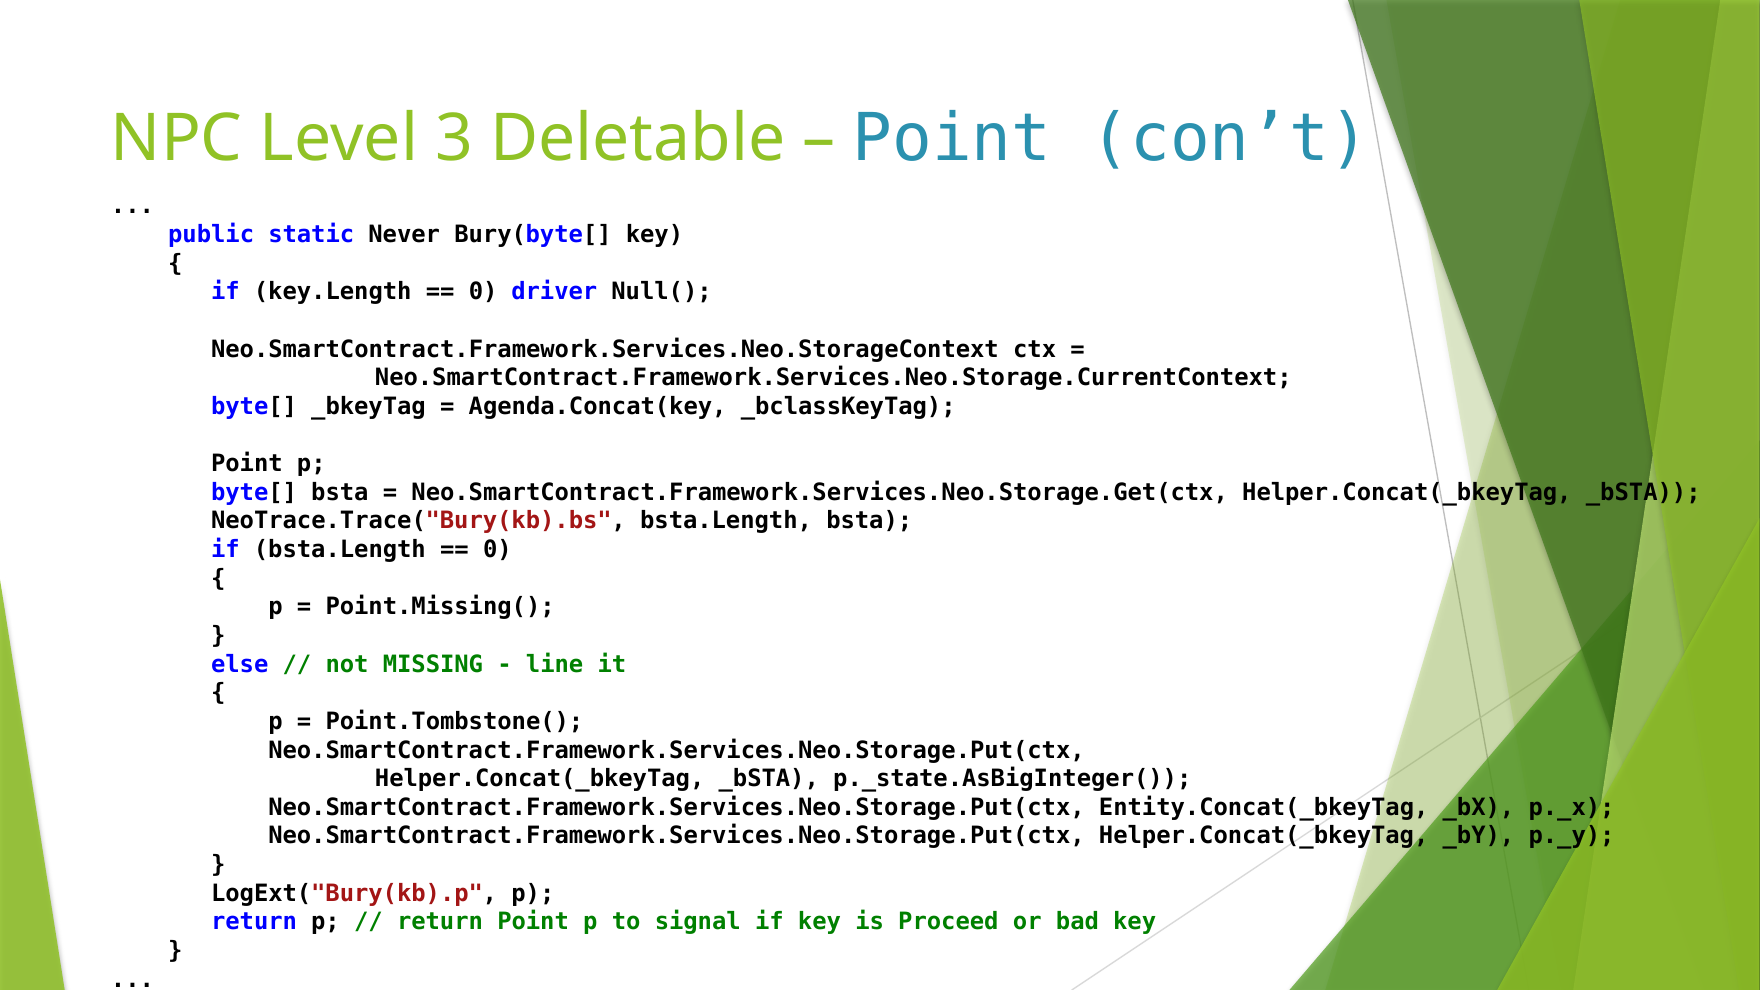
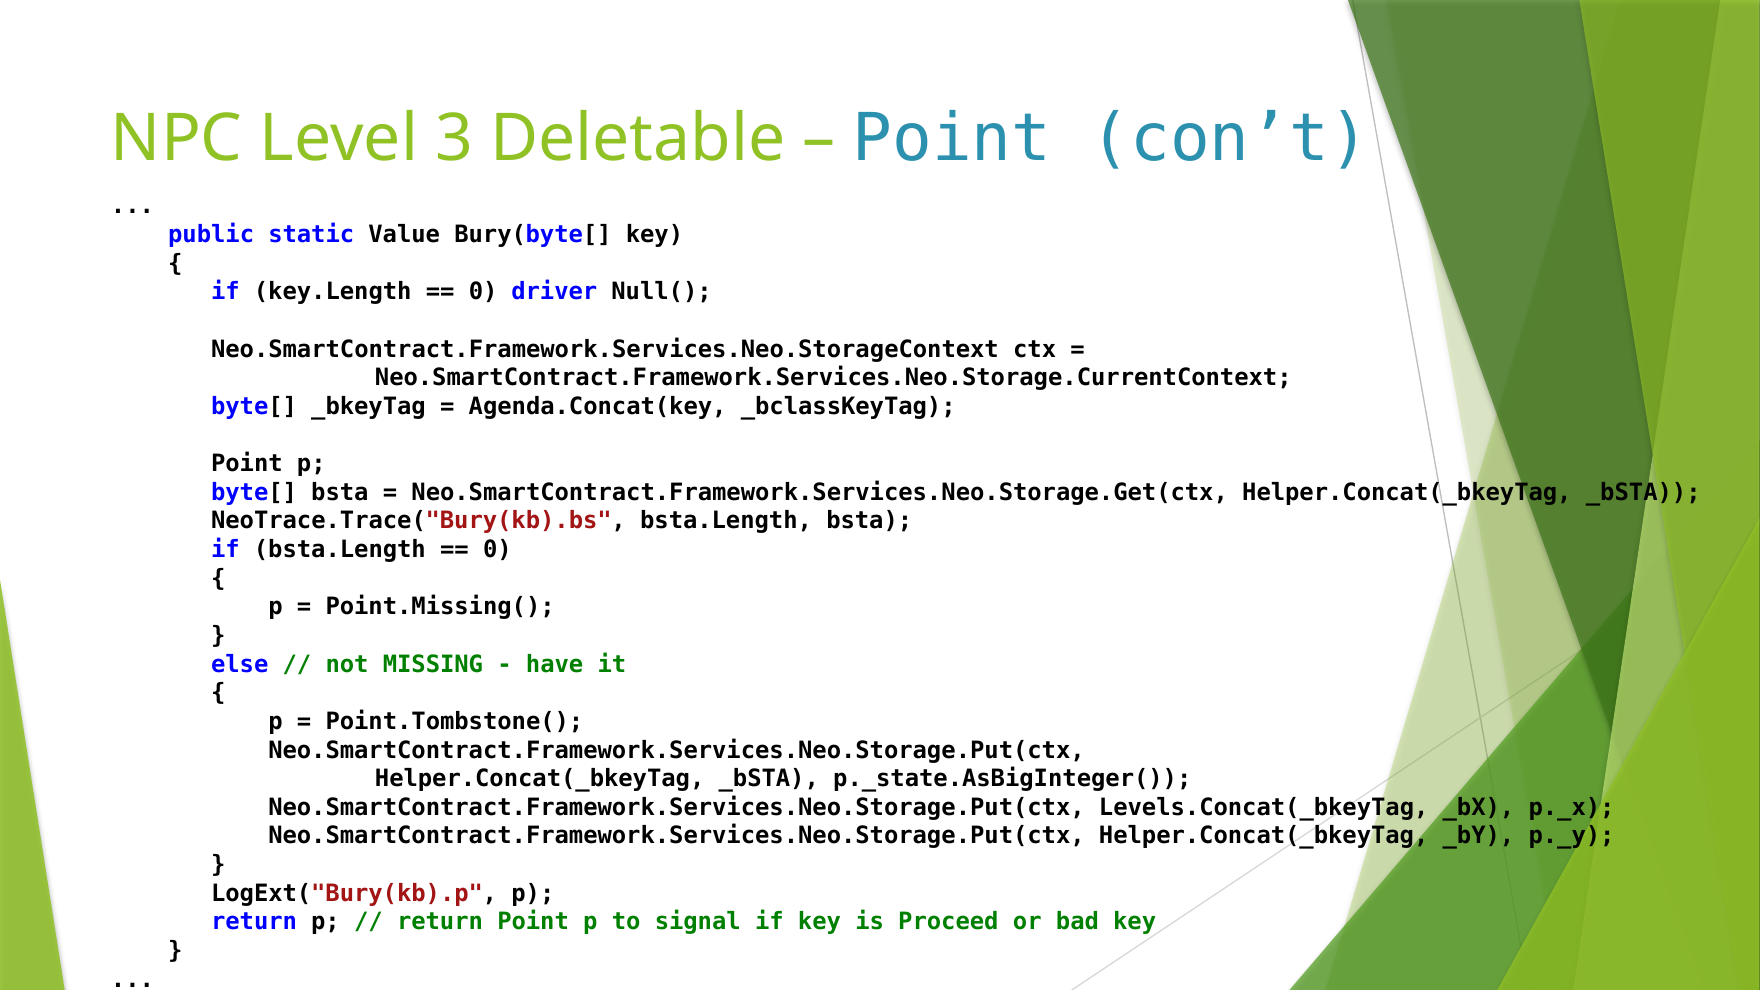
Never: Never -> Value
line: line -> have
Entity.Concat(_bkeyTag: Entity.Concat(_bkeyTag -> Levels.Concat(_bkeyTag
